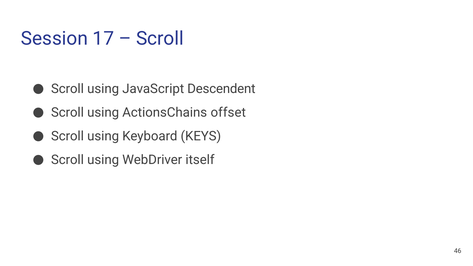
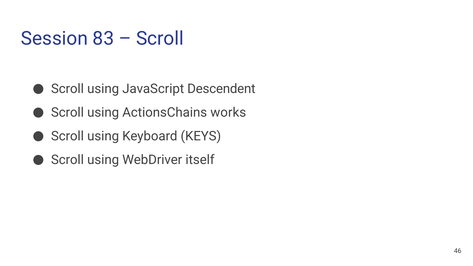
17: 17 -> 83
offset: offset -> works
